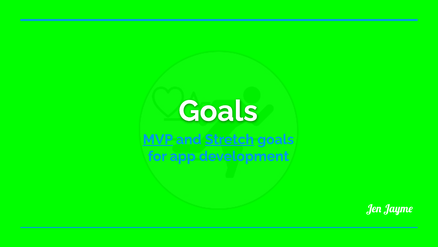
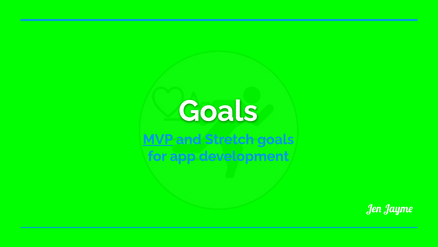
Stretch underline: present -> none
